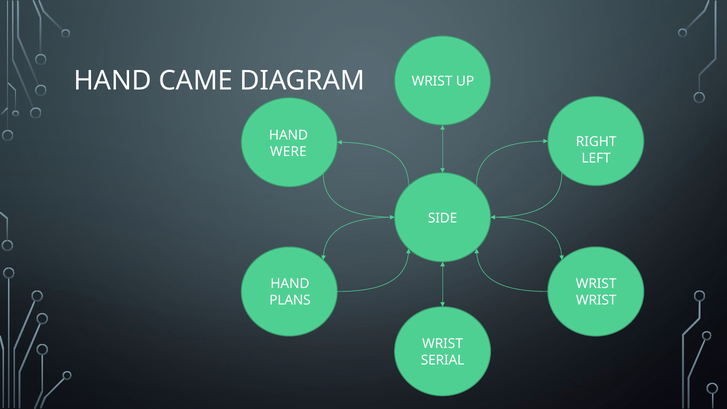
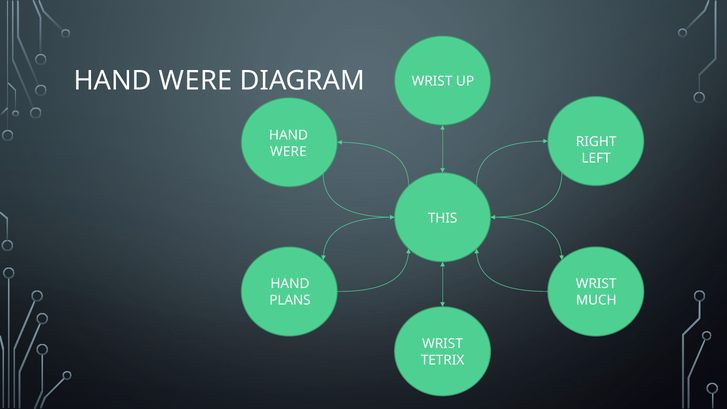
CAME at (196, 81): CAME -> WERE
SIDE: SIDE -> THIS
WRIST at (596, 300): WRIST -> MUCH
SERIAL: SERIAL -> TETRIX
